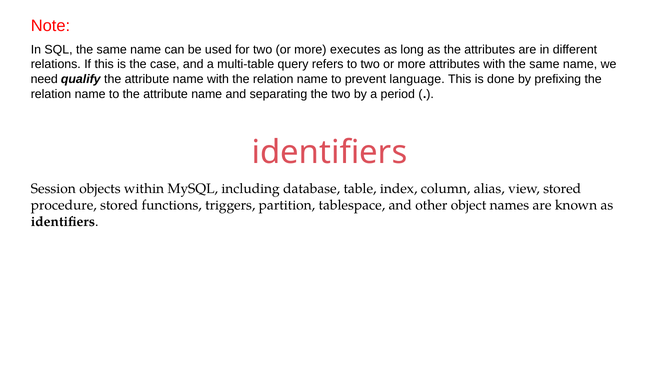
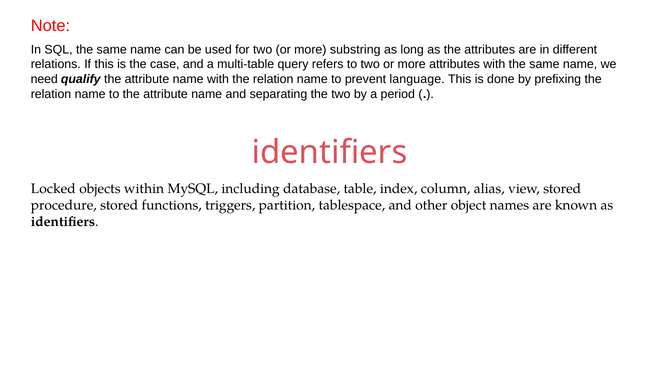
executes: executes -> substring
Session: Session -> Locked
